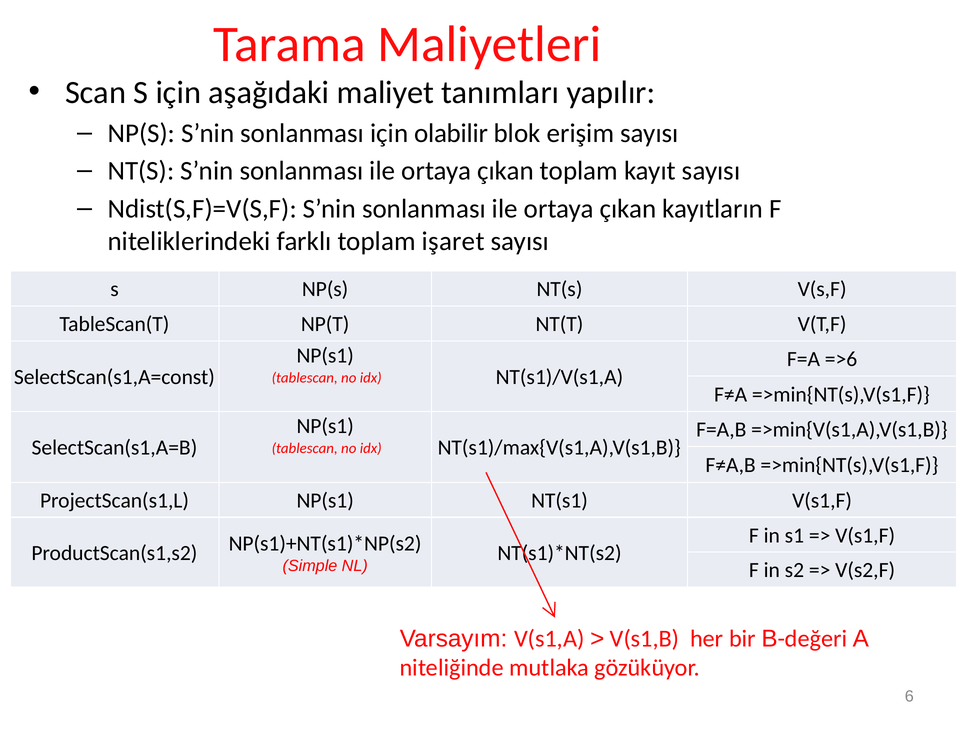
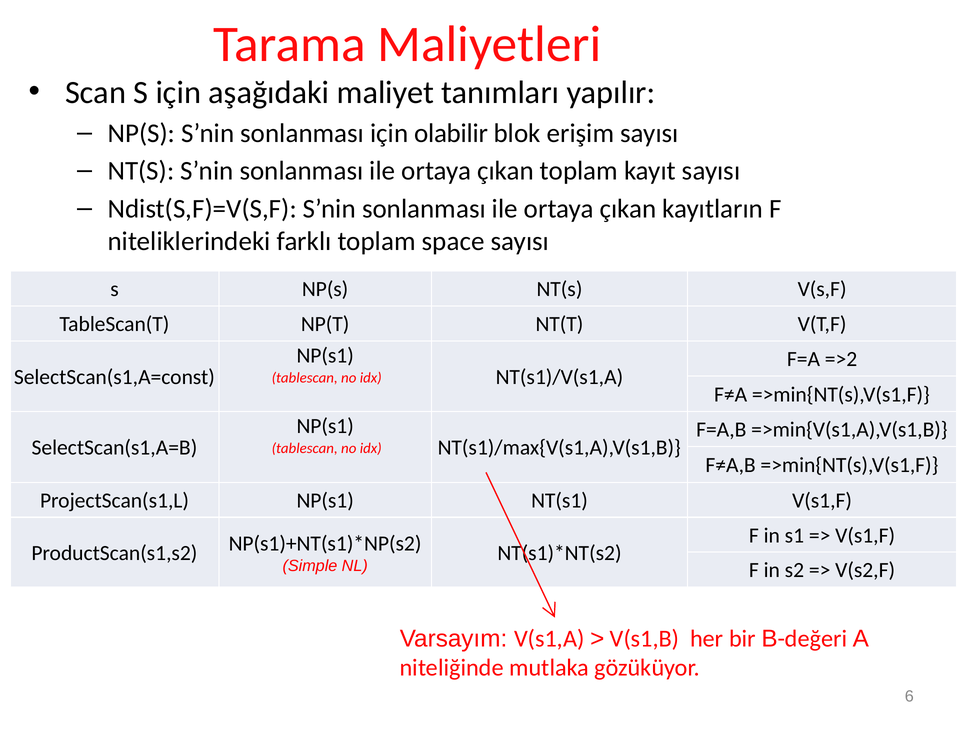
işaret: işaret -> space
=>6: =>6 -> =>2
